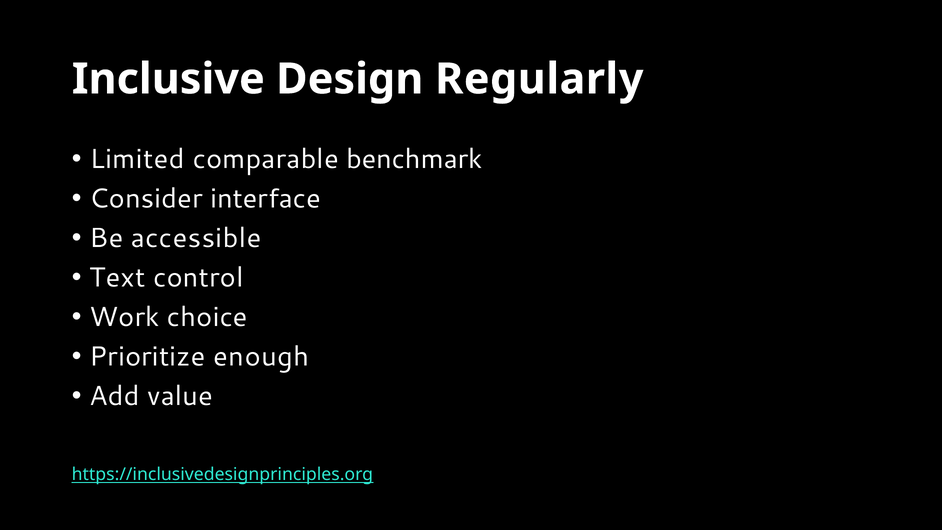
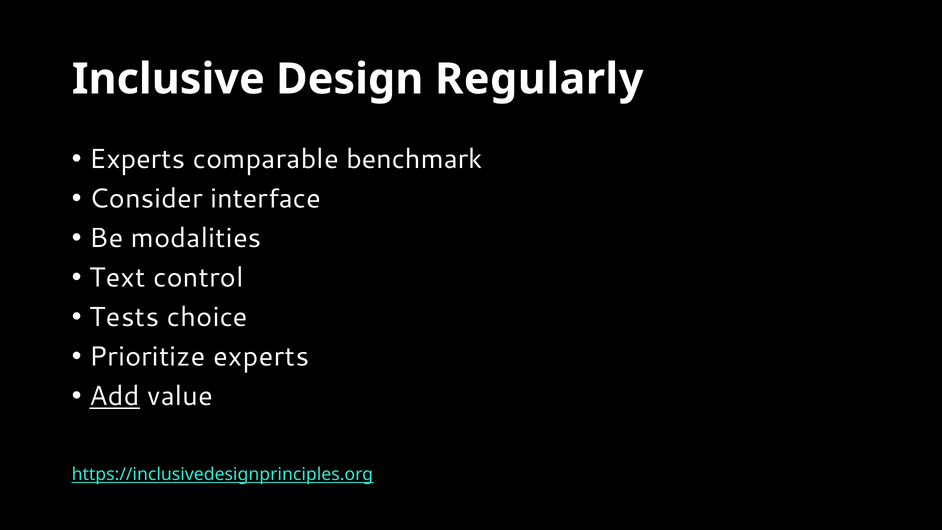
Limited at (137, 159): Limited -> Experts
accessible: accessible -> modalities
Work: Work -> Tests
Prioritize enough: enough -> experts
Add underline: none -> present
